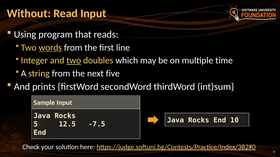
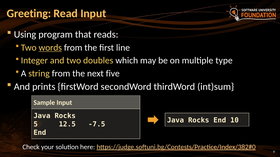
Without: Without -> Greeting
two at (74, 61) underline: present -> none
time: time -> type
